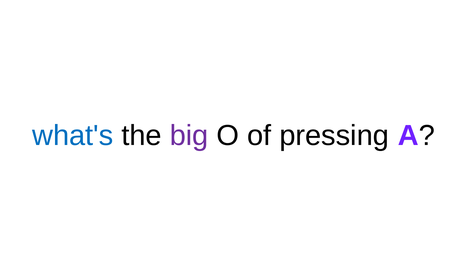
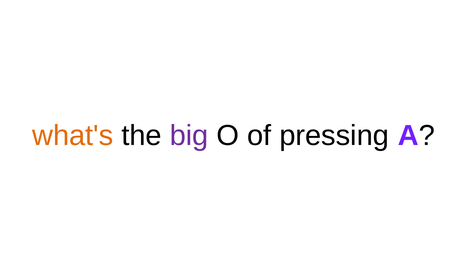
what's colour: blue -> orange
